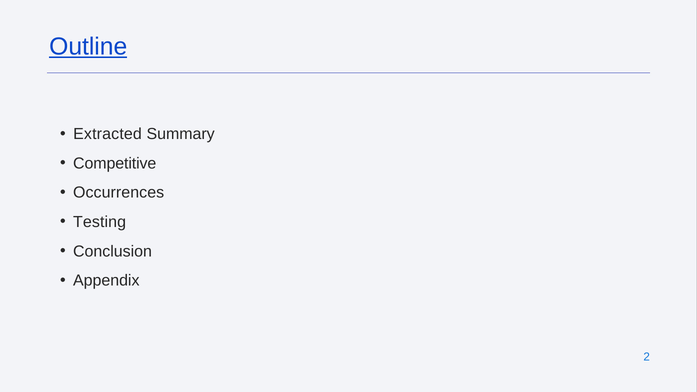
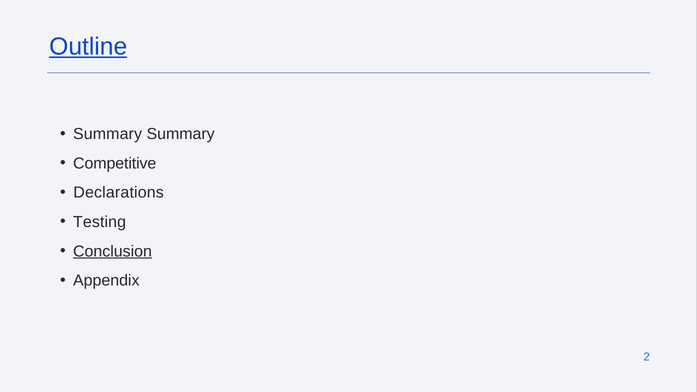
Extracted at (108, 134): Extracted -> Summary
Occurrences: Occurrences -> Declarations
Conclusion underline: none -> present
